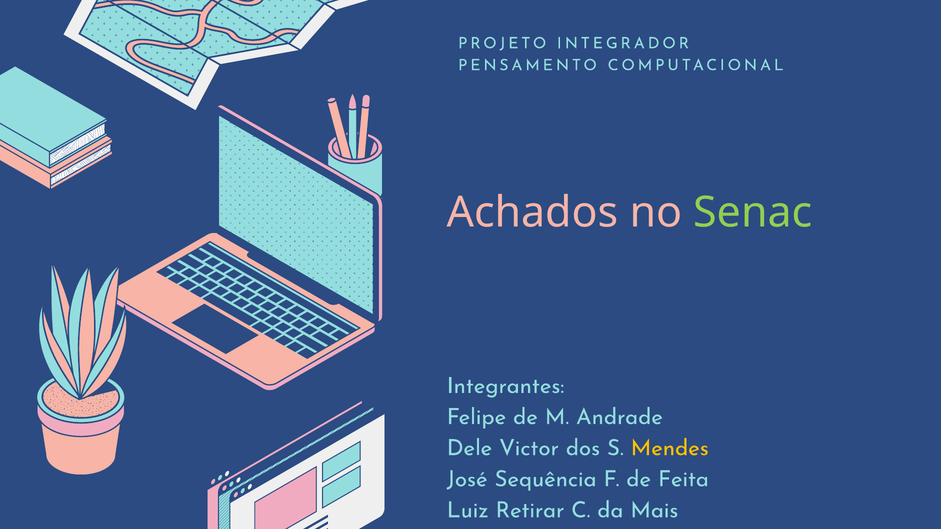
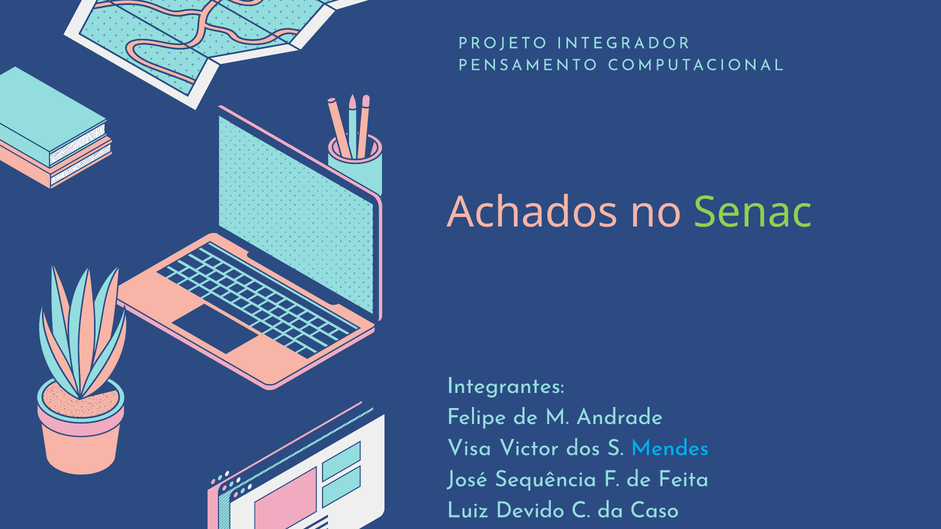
Dele: Dele -> Visa
Mendes colour: yellow -> light blue
Retirar: Retirar -> Devido
Mais: Mais -> Caso
